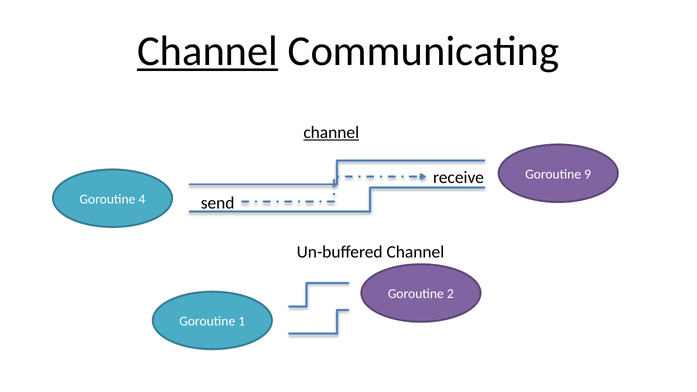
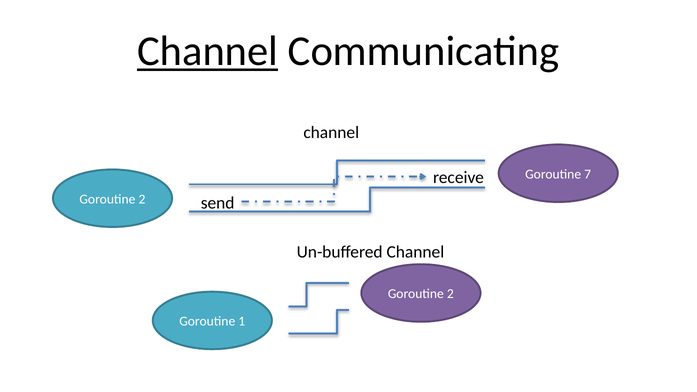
channel at (331, 132) underline: present -> none
9: 9 -> 7
4 at (142, 199): 4 -> 2
